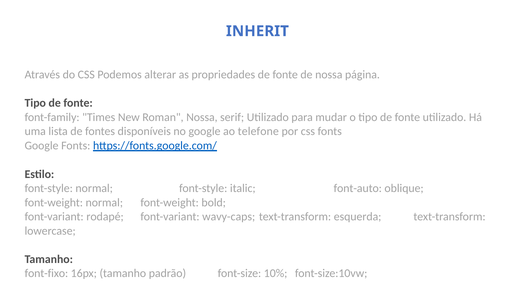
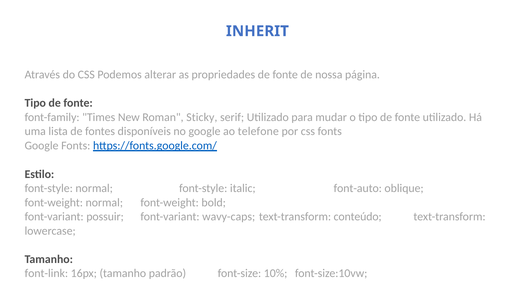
Roman Nossa: Nossa -> Sticky
rodapé: rodapé -> possuir
esquerda: esquerda -> conteúdo
font-fixo: font-fixo -> font-link
